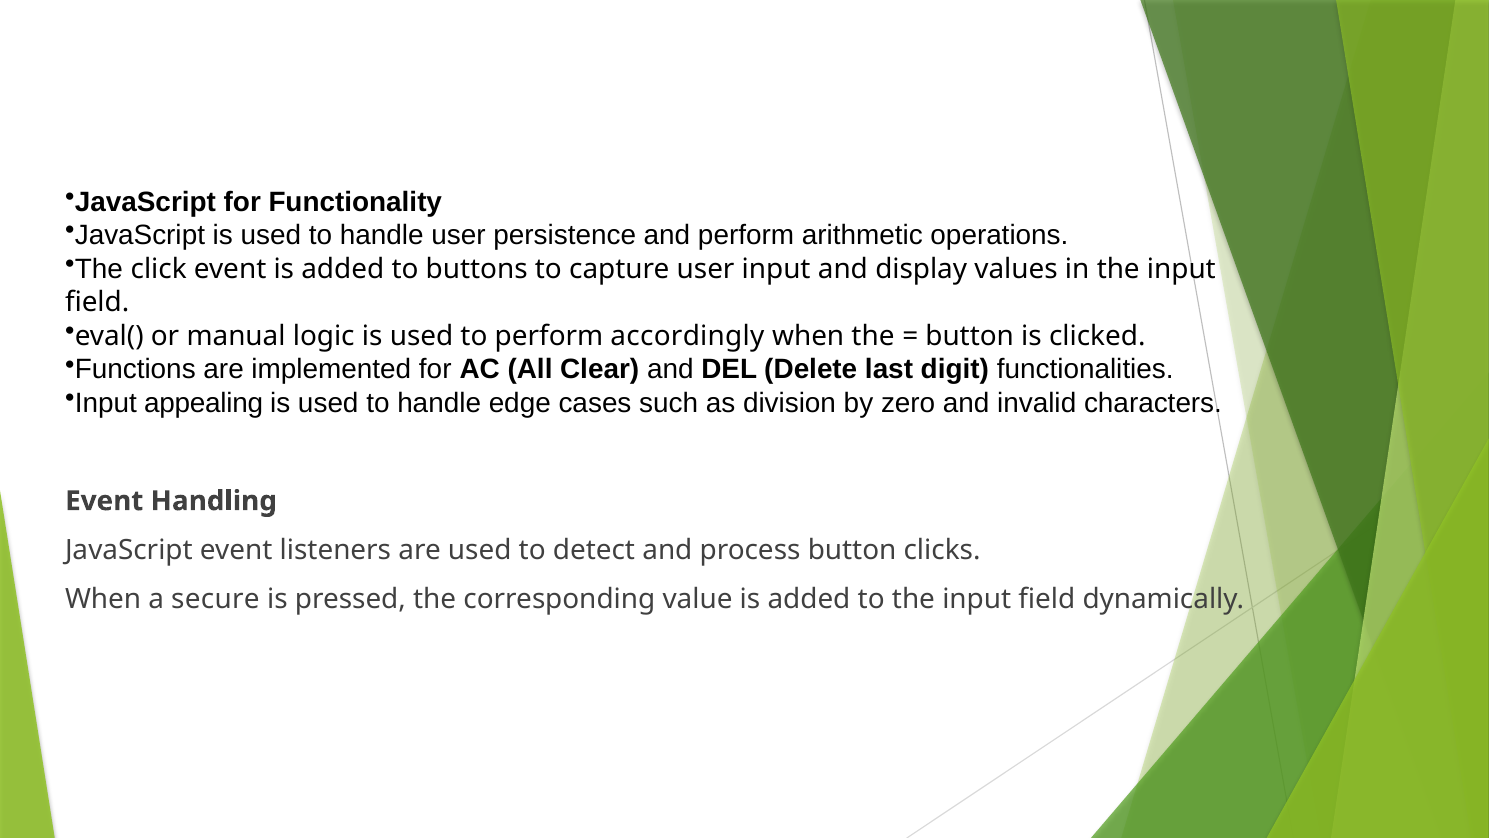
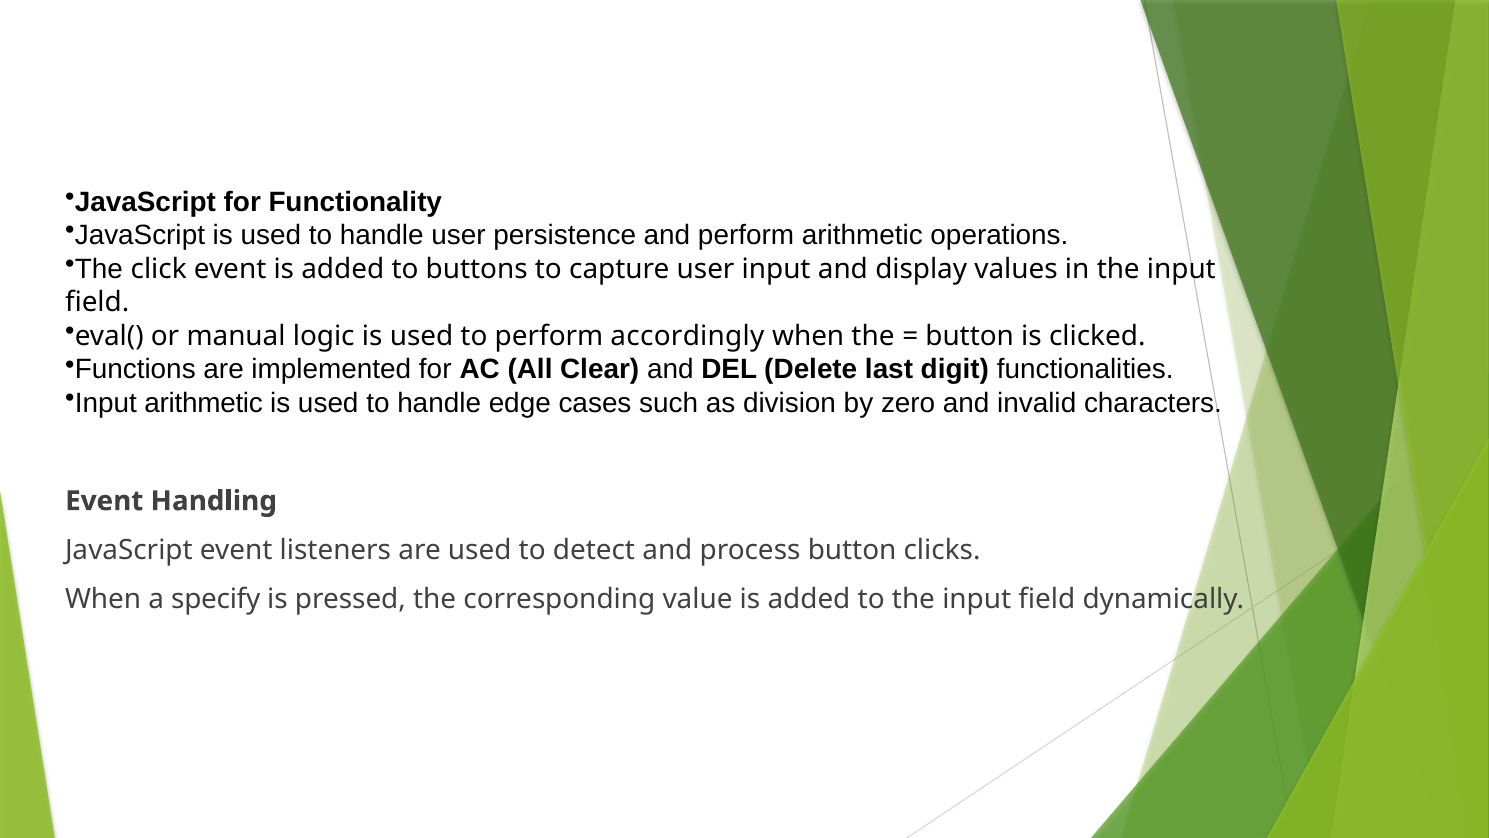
Input appealing: appealing -> arithmetic
secure: secure -> specify
